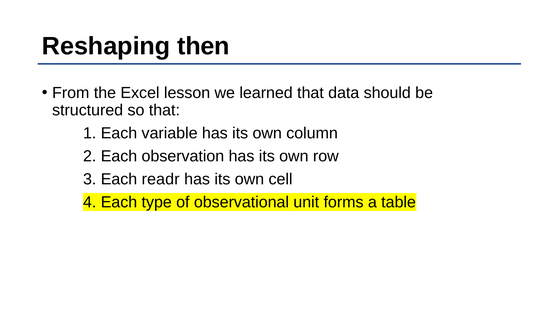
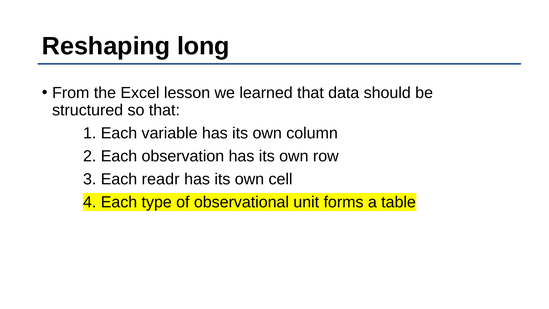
then: then -> long
